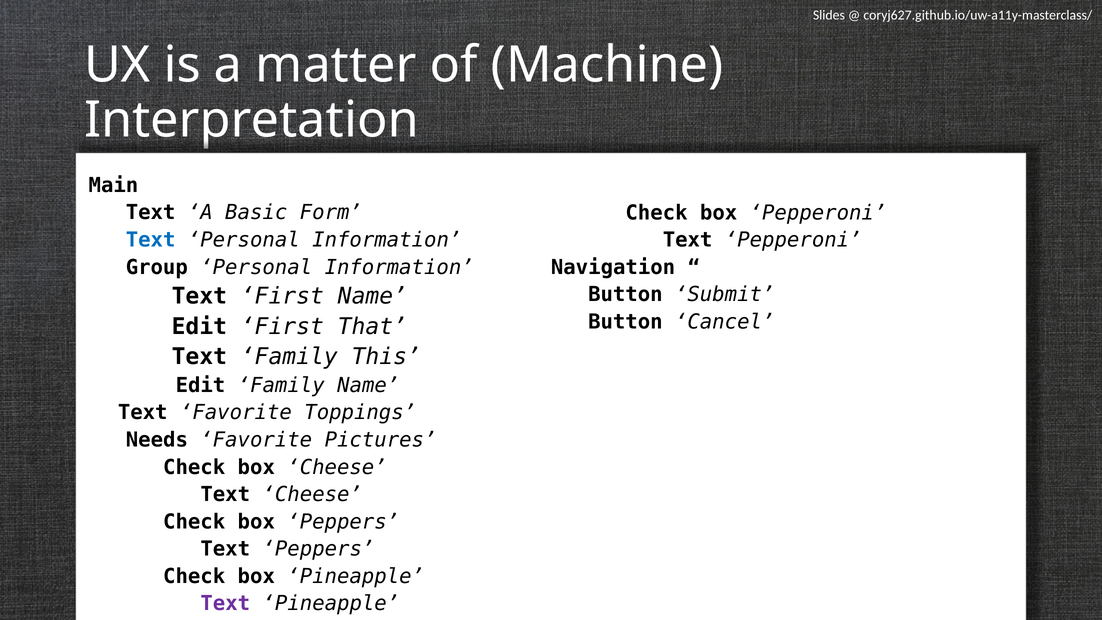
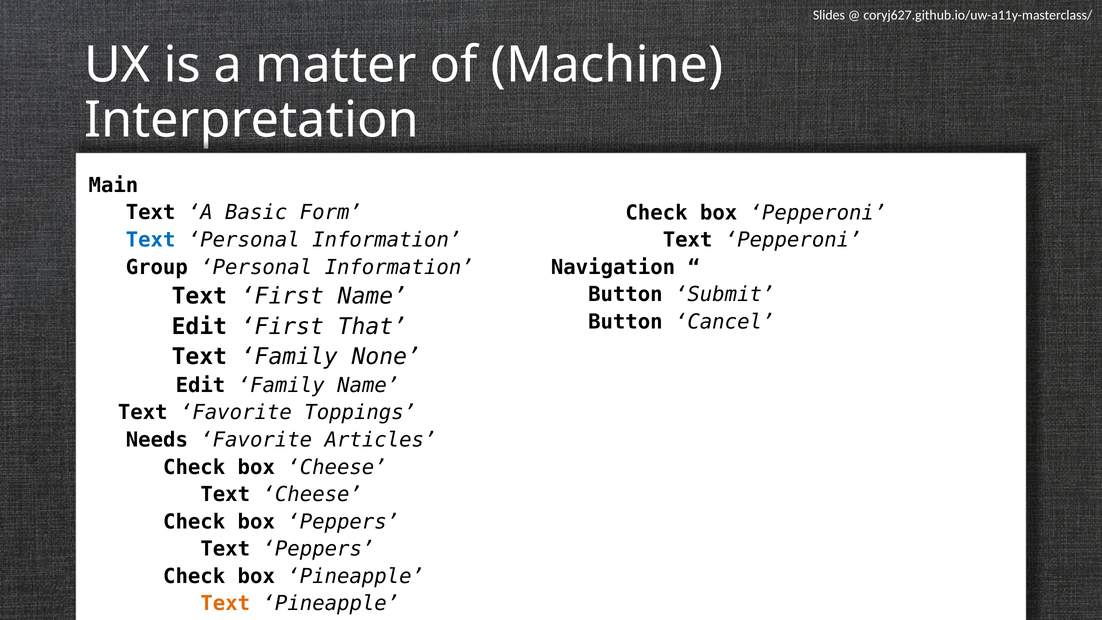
This: This -> None
Pictures: Pictures -> Articles
Text at (225, 603) colour: purple -> orange
